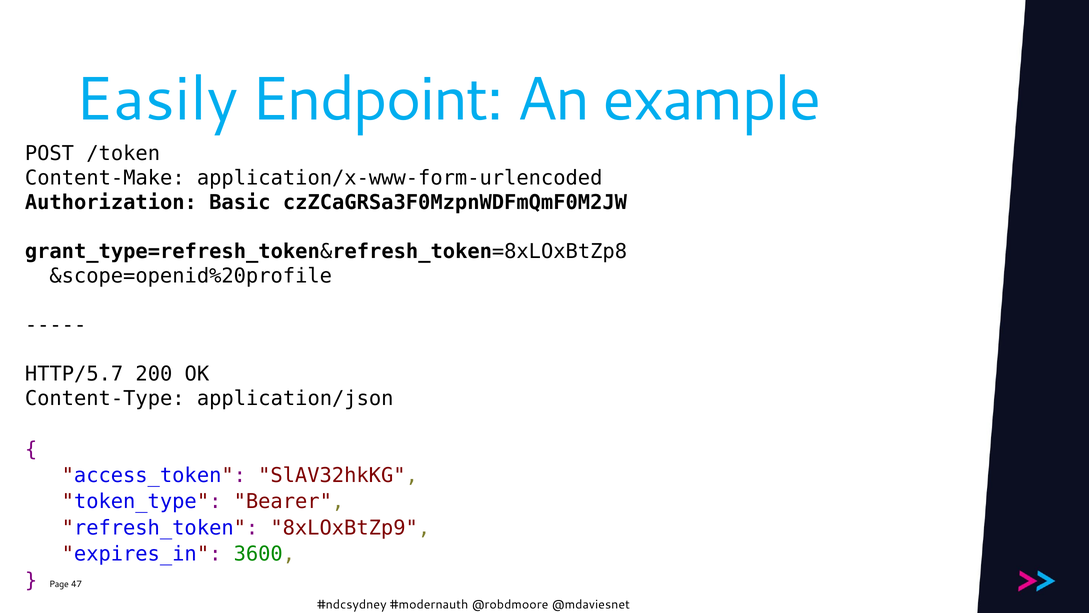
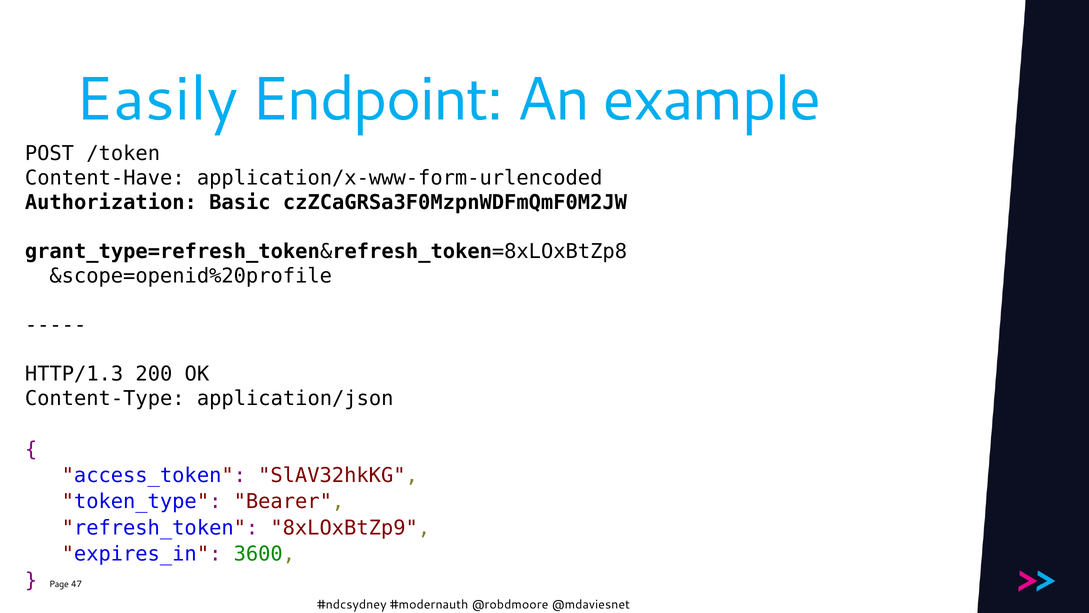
Content-Make: Content-Make -> Content-Have
HTTP/5.7: HTTP/5.7 -> HTTP/1.3
